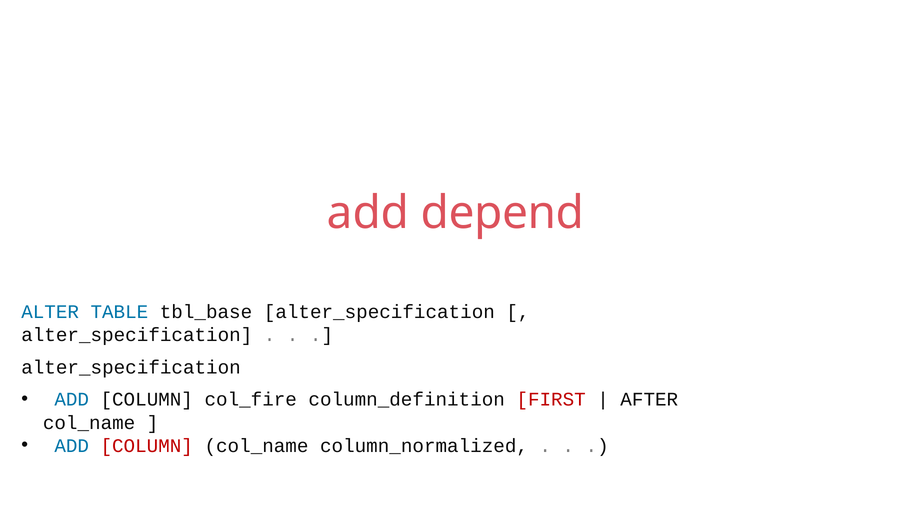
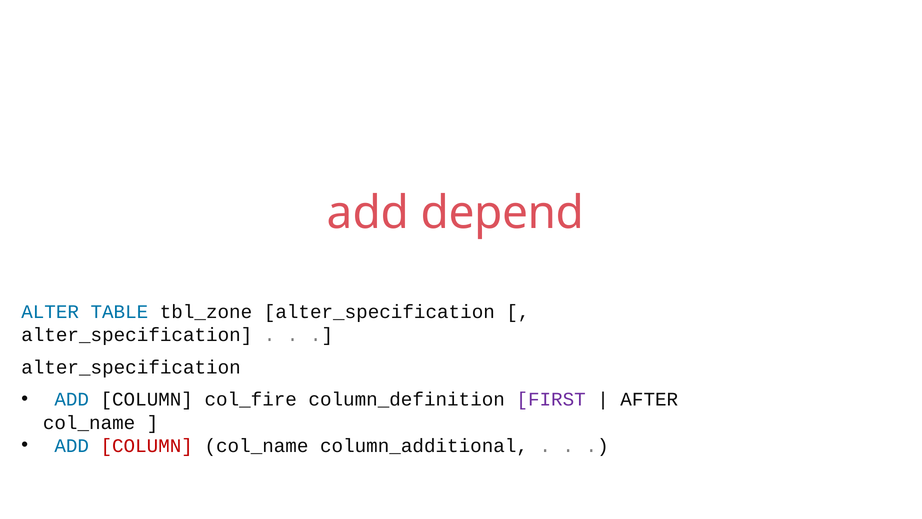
tbl_base: tbl_base -> tbl_zone
FIRST colour: red -> purple
column_normalized: column_normalized -> column_additional
